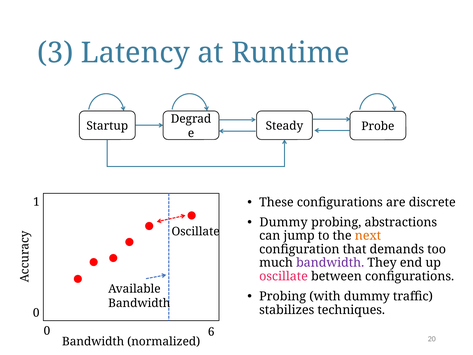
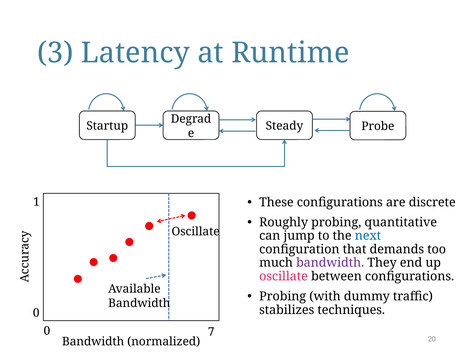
Dummy at (284, 222): Dummy -> Roughly
abstractions: abstractions -> quantitative
next colour: orange -> blue
6: 6 -> 7
